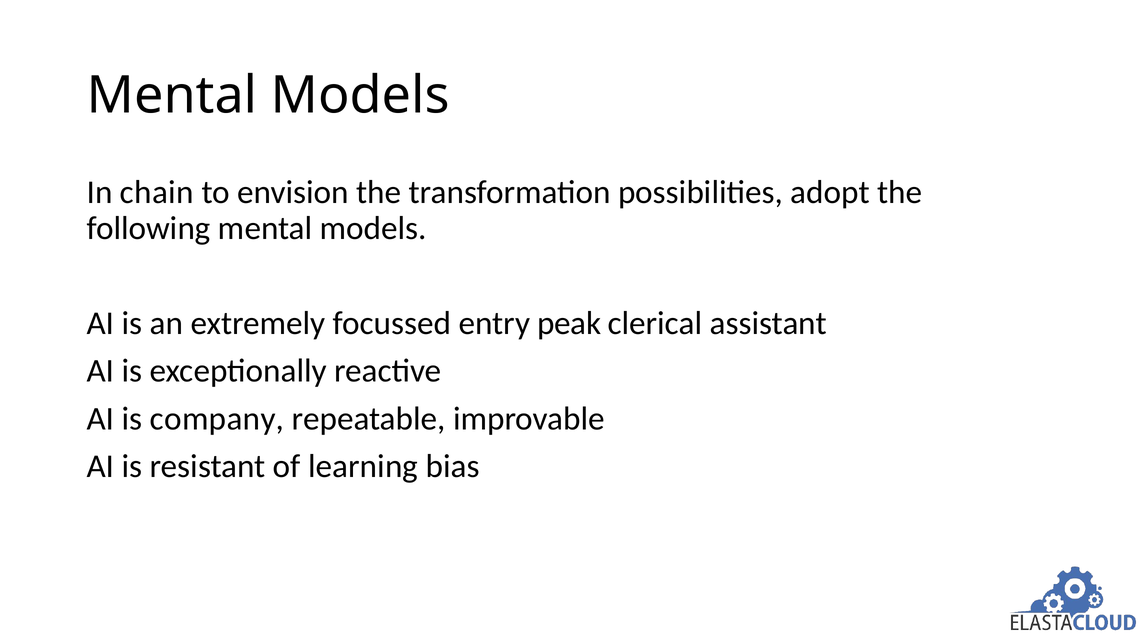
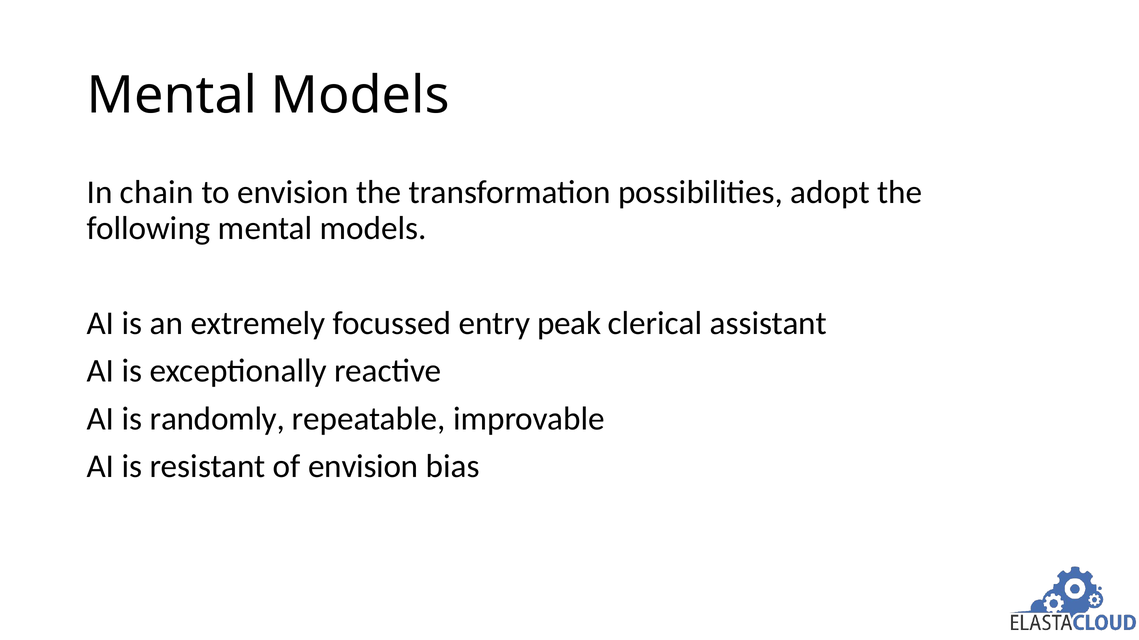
company: company -> randomly
of learning: learning -> envision
